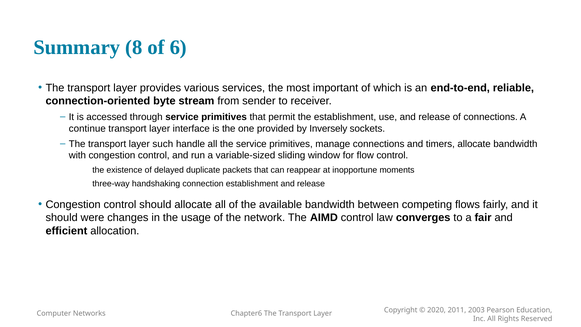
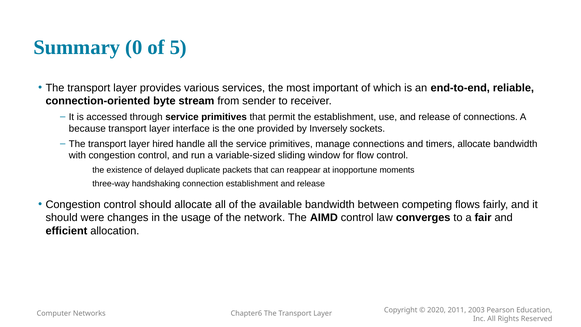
8: 8 -> 0
6: 6 -> 5
continue: continue -> because
such: such -> hired
